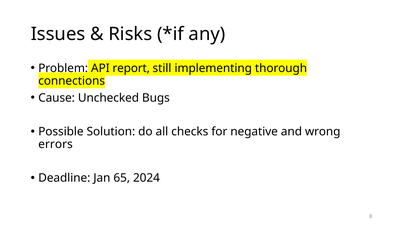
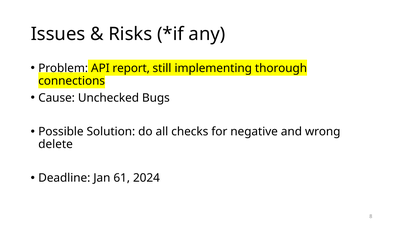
errors: errors -> delete
65: 65 -> 61
